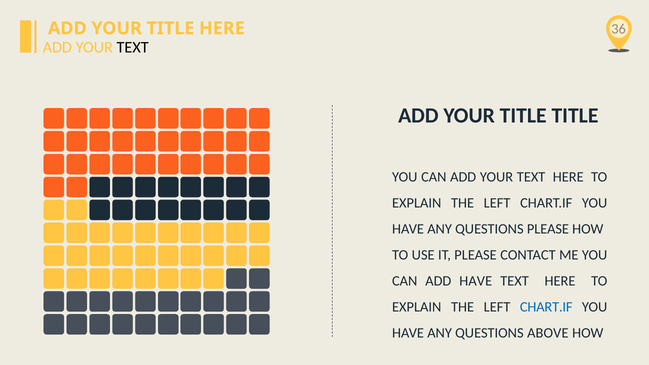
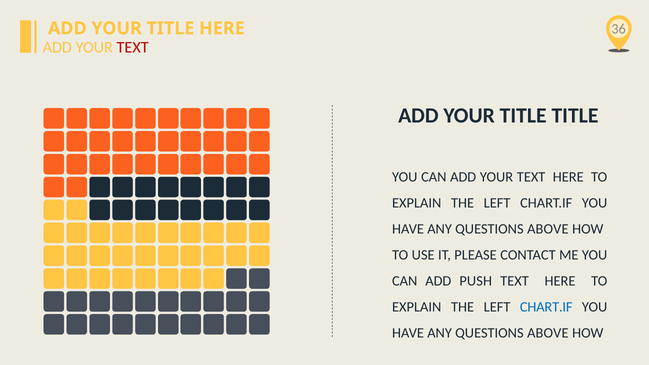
TEXT at (133, 47) colour: black -> red
PLEASE at (548, 229): PLEASE -> ABOVE
ADD HAVE: HAVE -> PUSH
